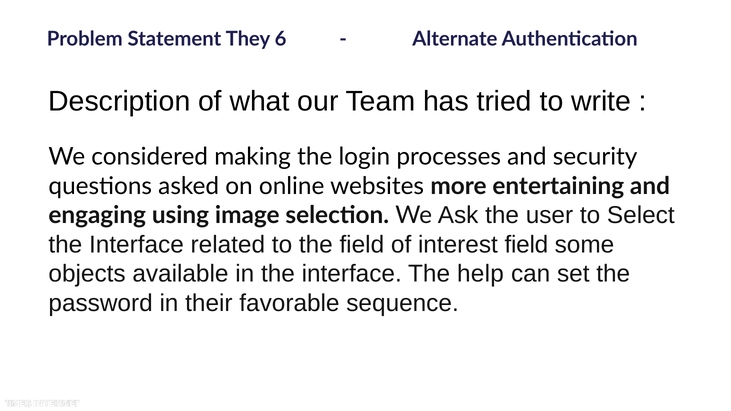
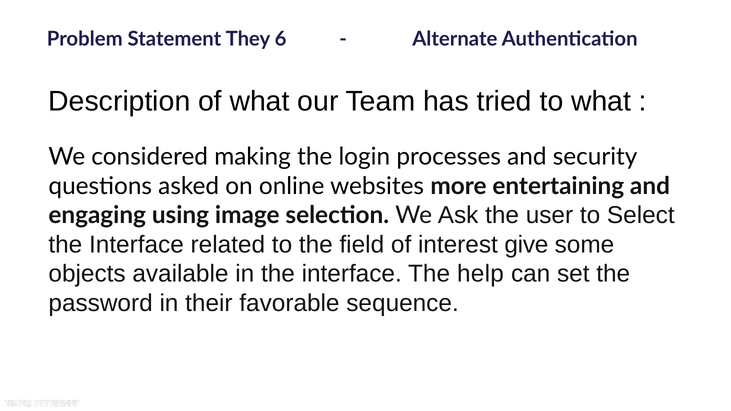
to write: write -> what
interest field: field -> give
